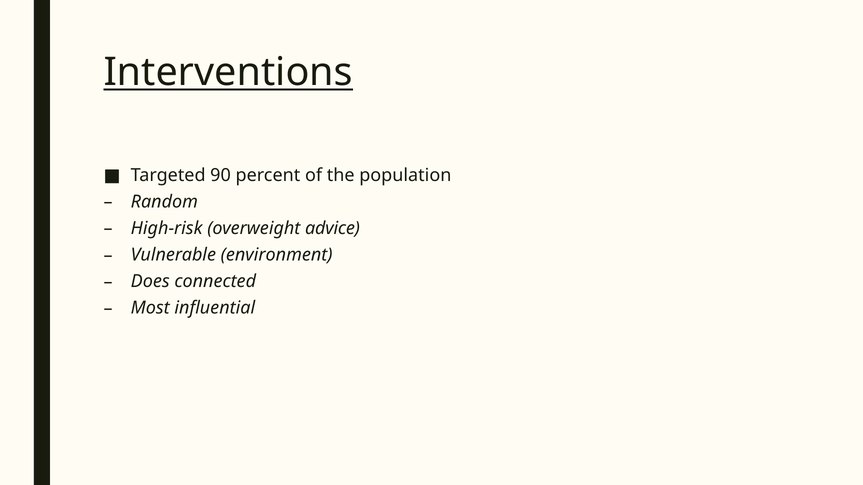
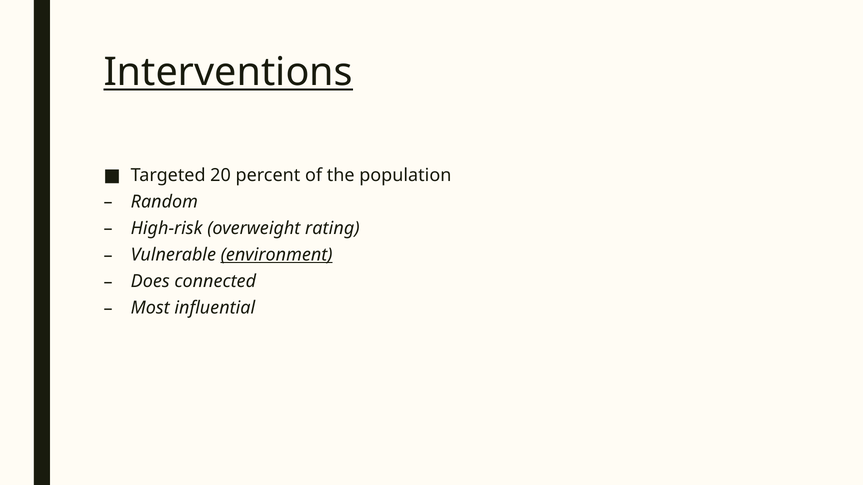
90: 90 -> 20
advice: advice -> rating
environment underline: none -> present
